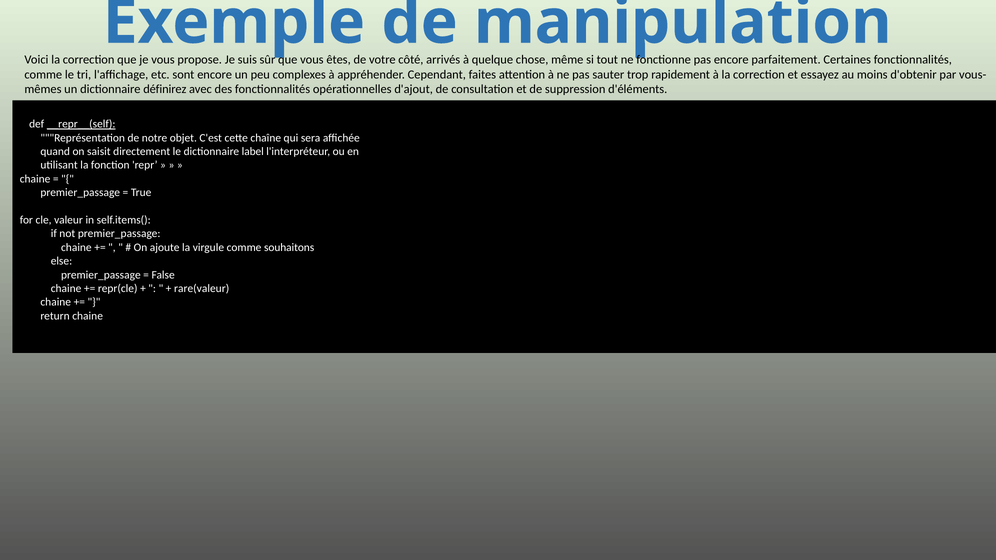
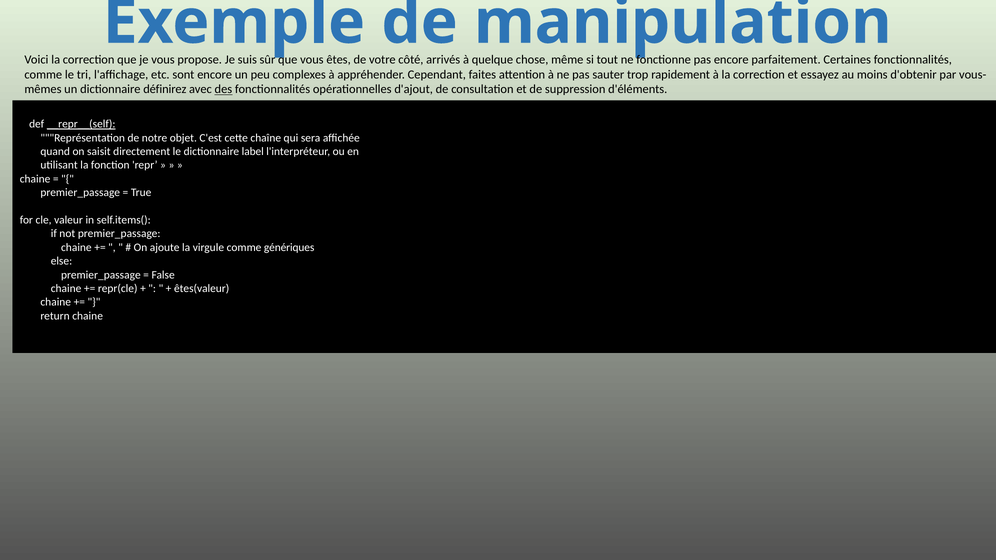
des underline: none -> present
souhaitons: souhaitons -> génériques
rare(valeur: rare(valeur -> êtes(valeur
